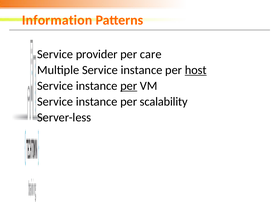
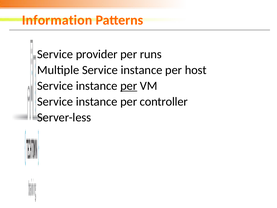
care: care -> runs
host underline: present -> none
scalability: scalability -> controller
